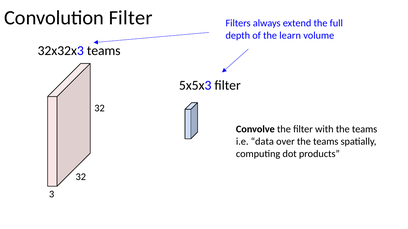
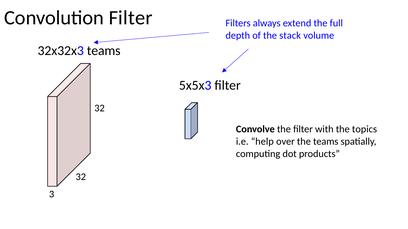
learn: learn -> stack
with the teams: teams -> topics
data: data -> help
